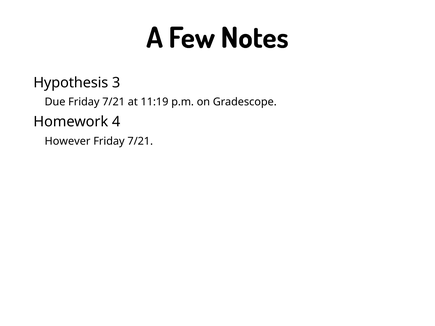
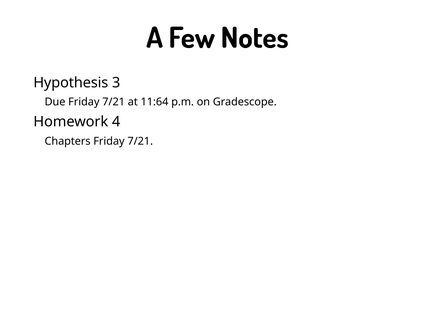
11:19: 11:19 -> 11:64
However: However -> Chapters
